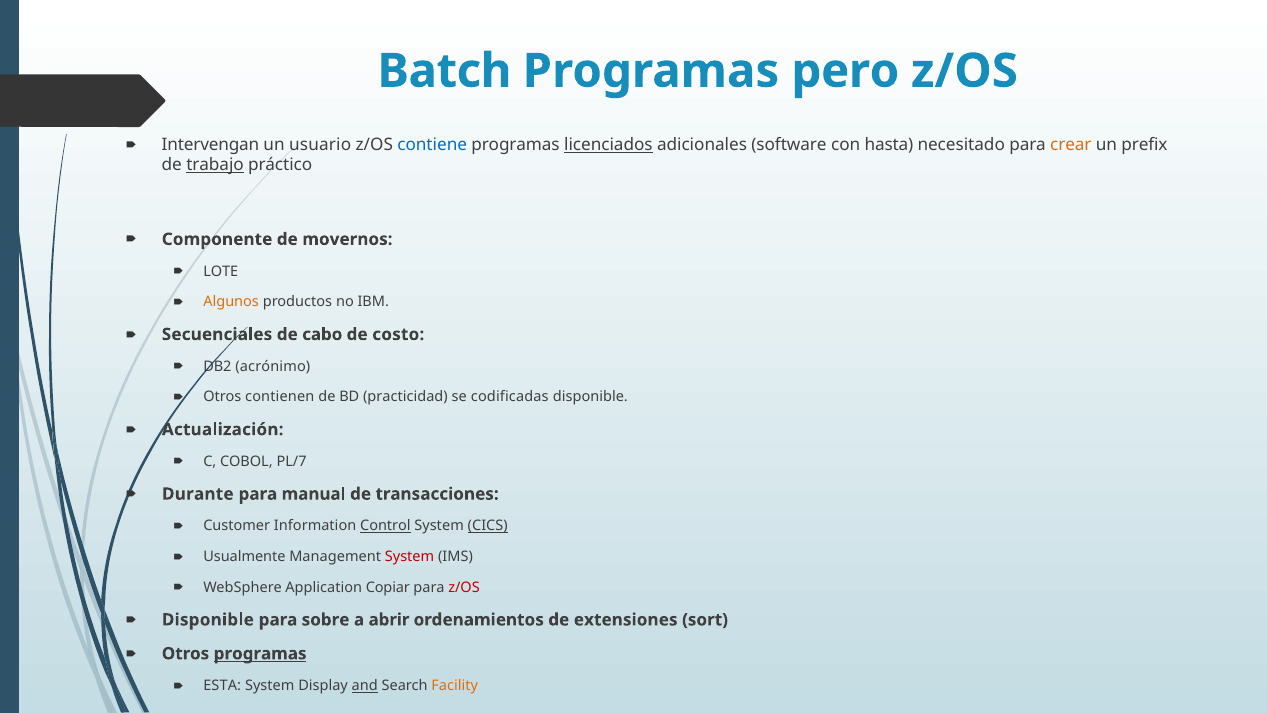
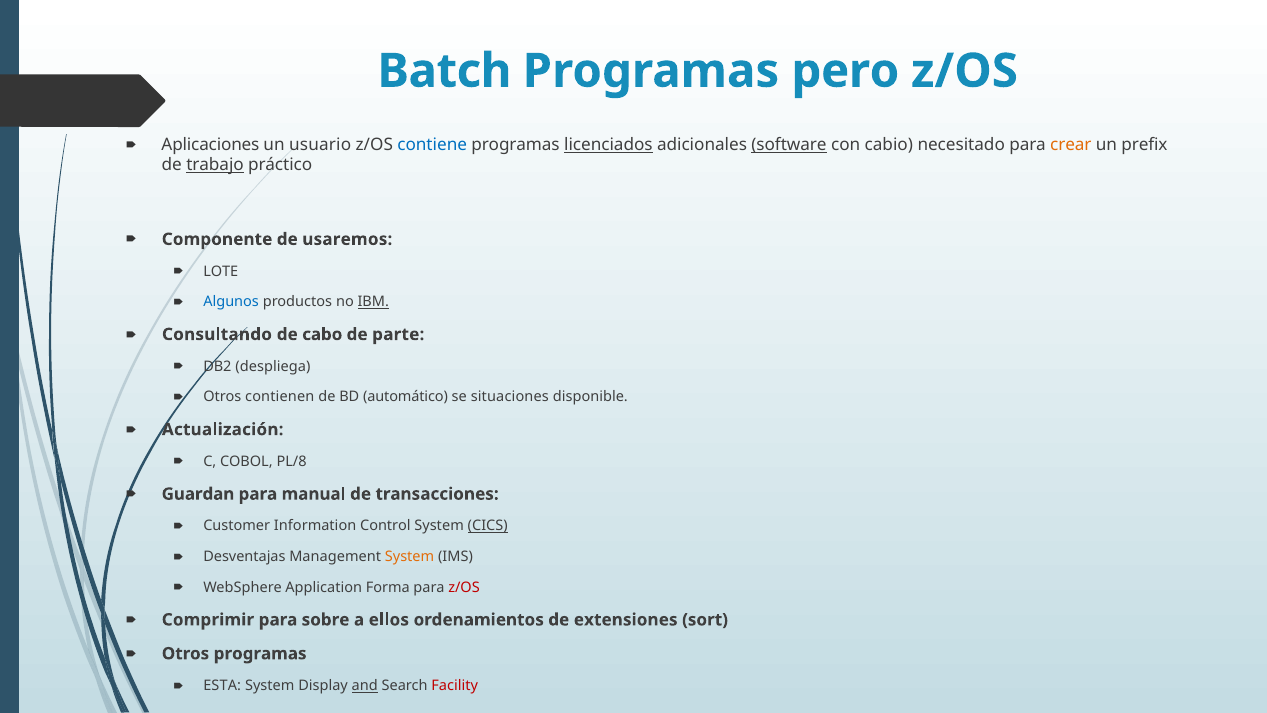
Intervengan: Intervengan -> Aplicaciones
software underline: none -> present
hasta: hasta -> cabio
movernos: movernos -> usaremos
Algunos colour: orange -> blue
IBM underline: none -> present
Secuenciales: Secuenciales -> Consultando
costo: costo -> parte
acrónimo: acrónimo -> despliega
practicidad: practicidad -> automático
codificadas: codificadas -> situaciones
PL/7: PL/7 -> PL/8
Durante: Durante -> Guardan
Control underline: present -> none
Usualmente: Usualmente -> Desventajas
System at (410, 556) colour: red -> orange
Copiar: Copiar -> Forma
Disponible at (208, 620): Disponible -> Comprimir
abrir: abrir -> ellos
programas at (260, 653) underline: present -> none
Facility colour: orange -> red
